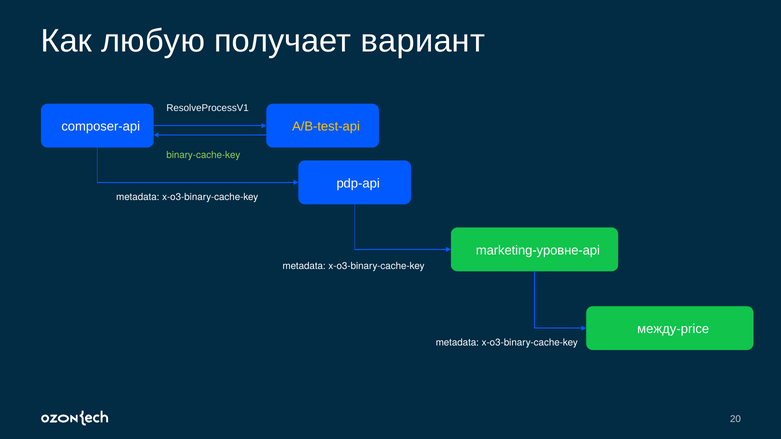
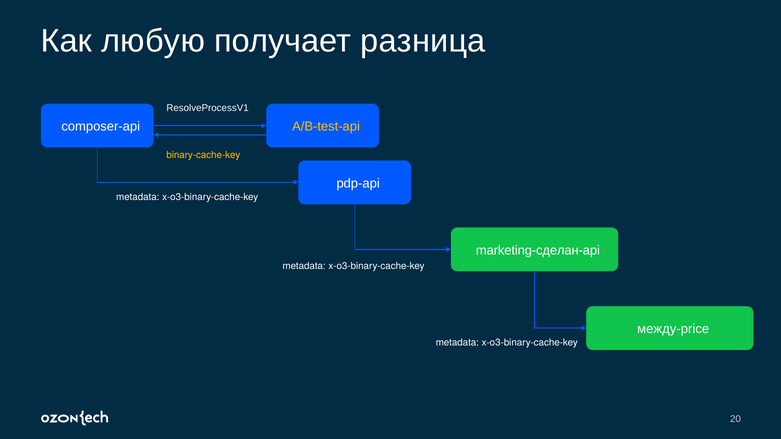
вариант: вариант -> разница
binary-cache-key colour: light green -> yellow
marketing-уровне-api: marketing-уровне-api -> marketing-сделан-api
